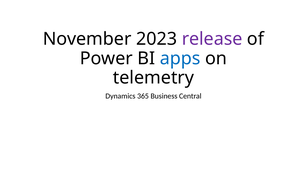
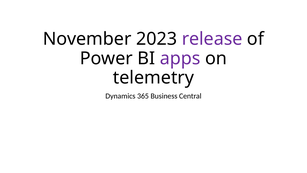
apps colour: blue -> purple
